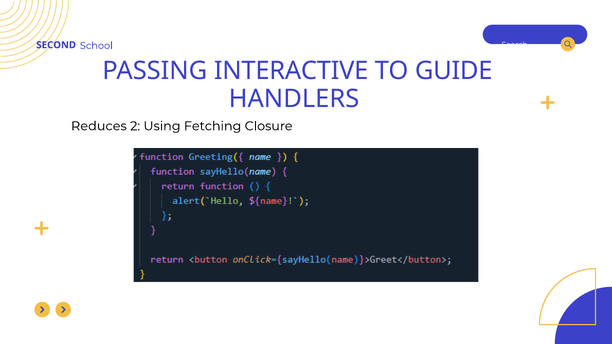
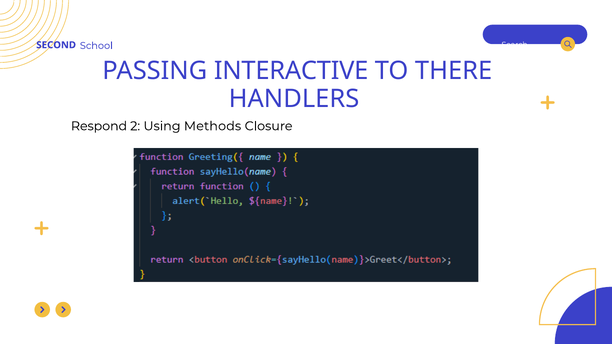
GUIDE: GUIDE -> THERE
Reduces: Reduces -> Respond
Fetching: Fetching -> Methods
